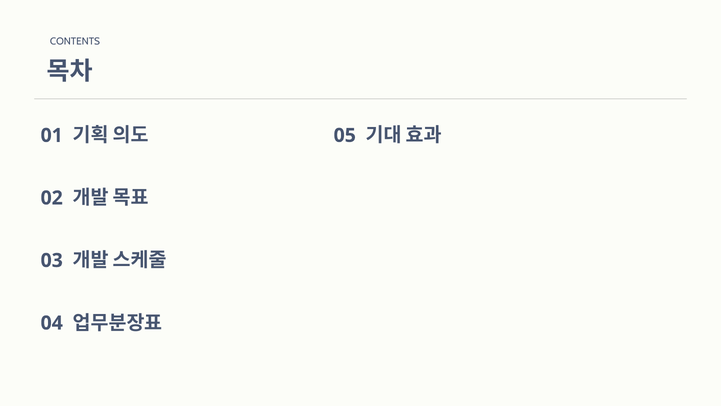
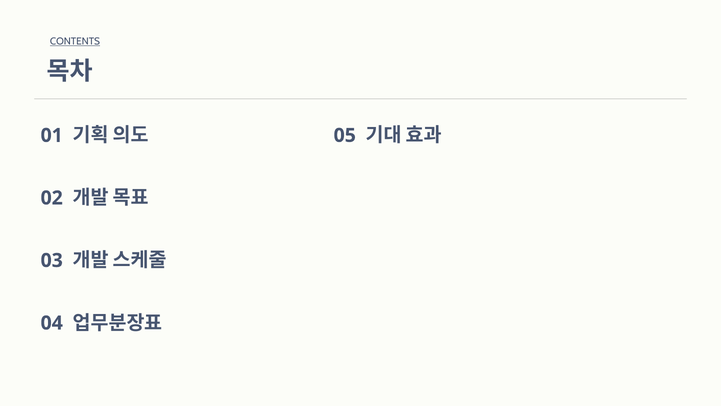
CONTENTS underline: none -> present
